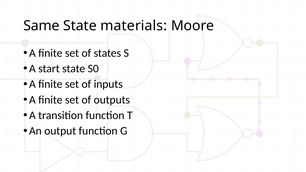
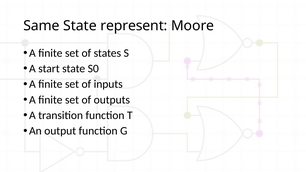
materials: materials -> represent
